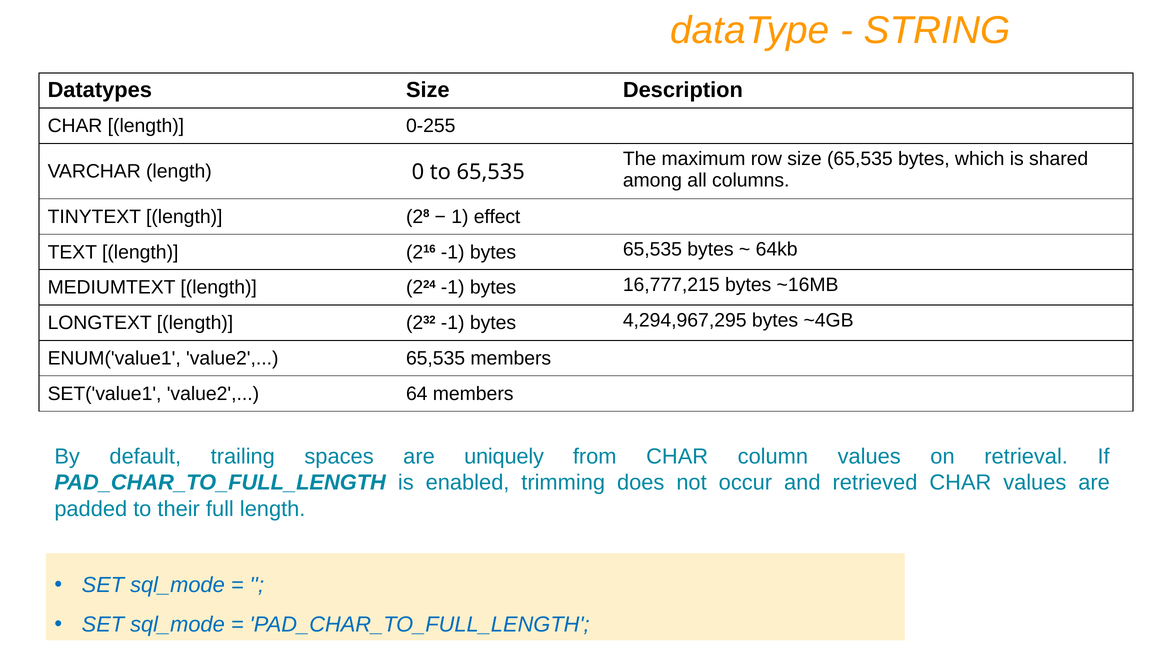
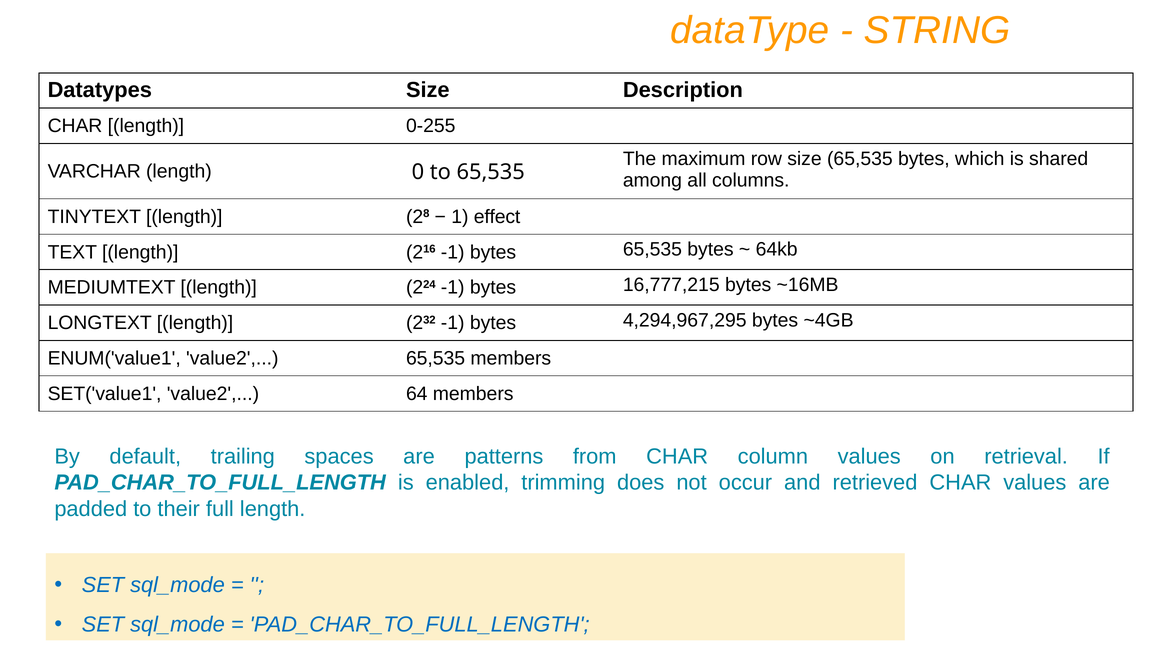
uniquely: uniquely -> patterns
